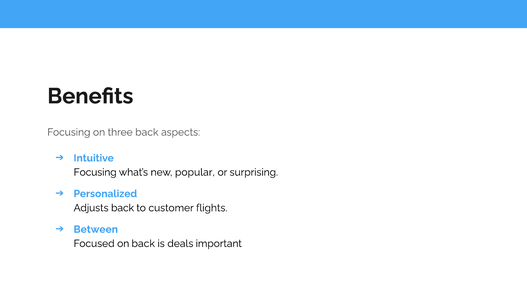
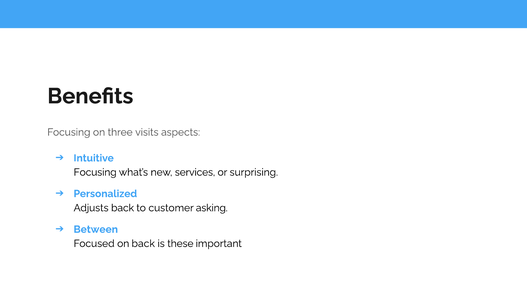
three back: back -> visits
popular: popular -> services
flights: flights -> asking
deals: deals -> these
